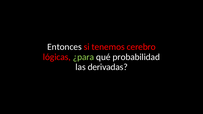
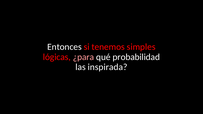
cerebro: cerebro -> simples
¿para colour: light green -> pink
derivadas: derivadas -> inspirada
